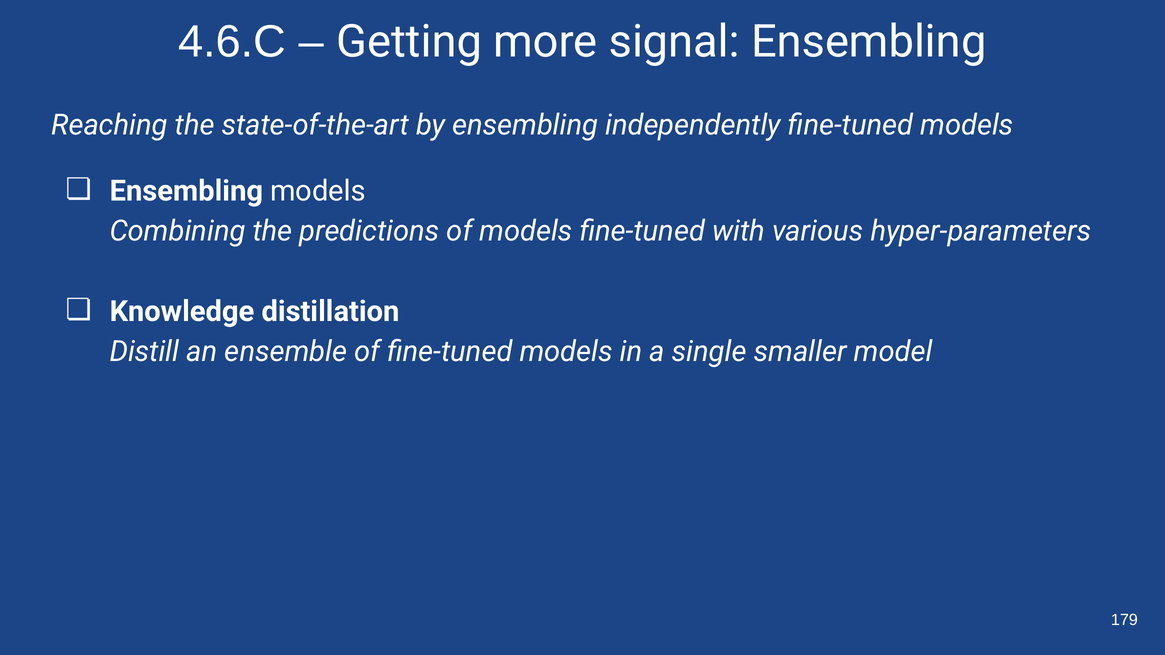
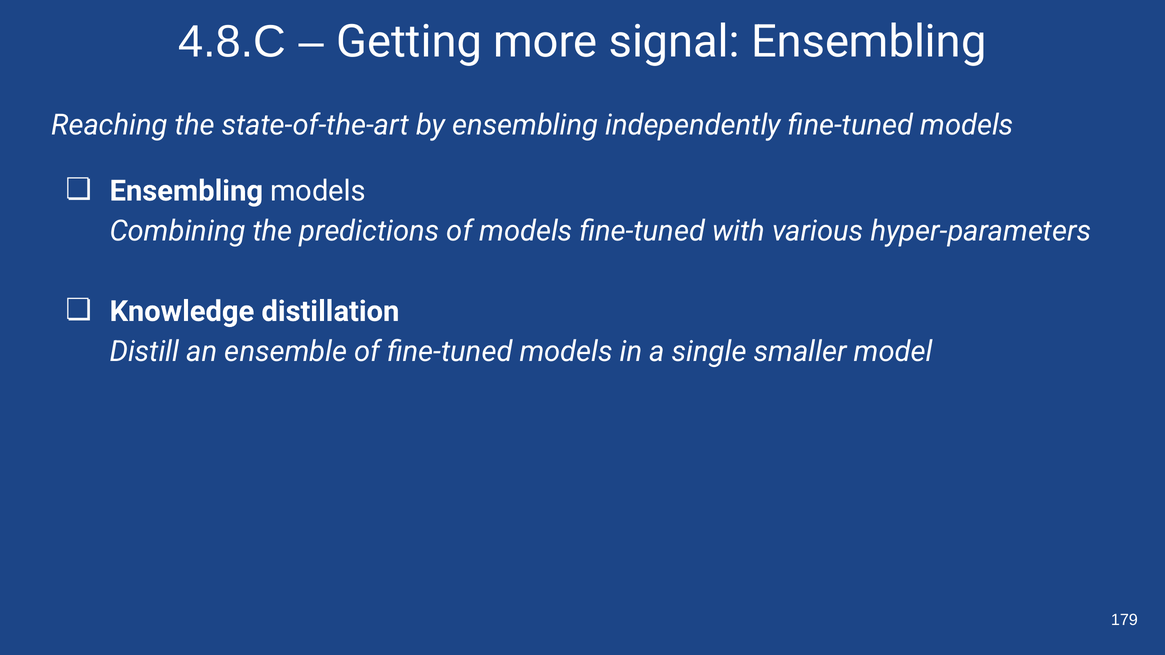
4.6.C: 4.6.C -> 4.8.C
